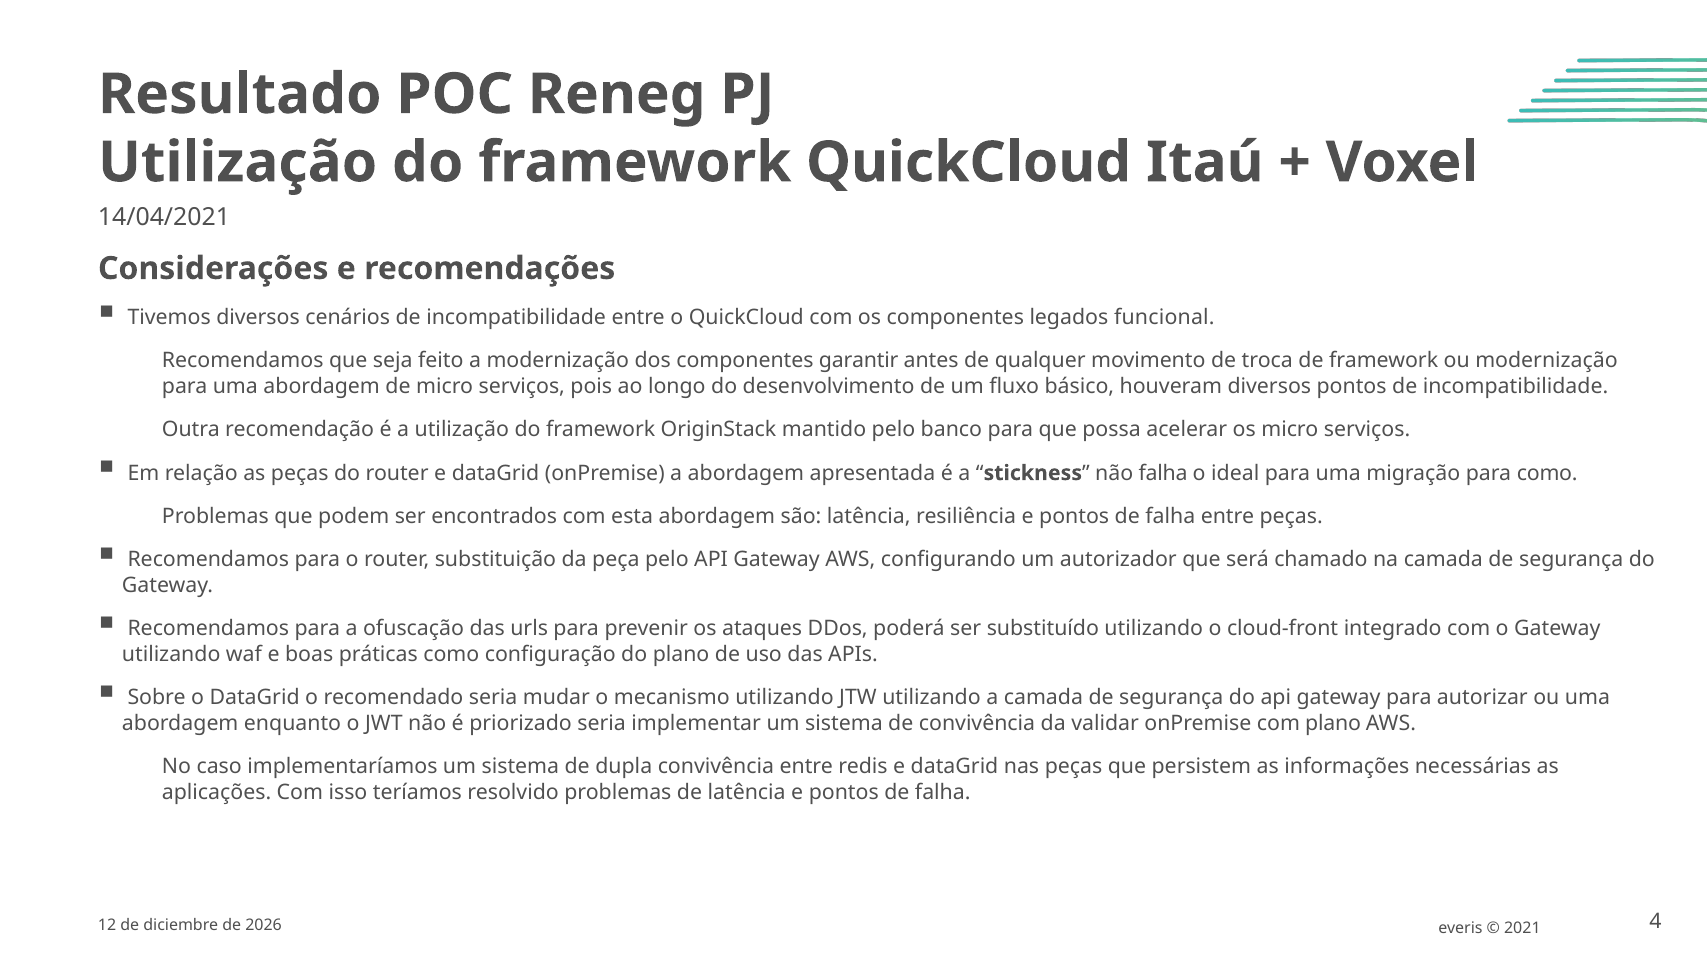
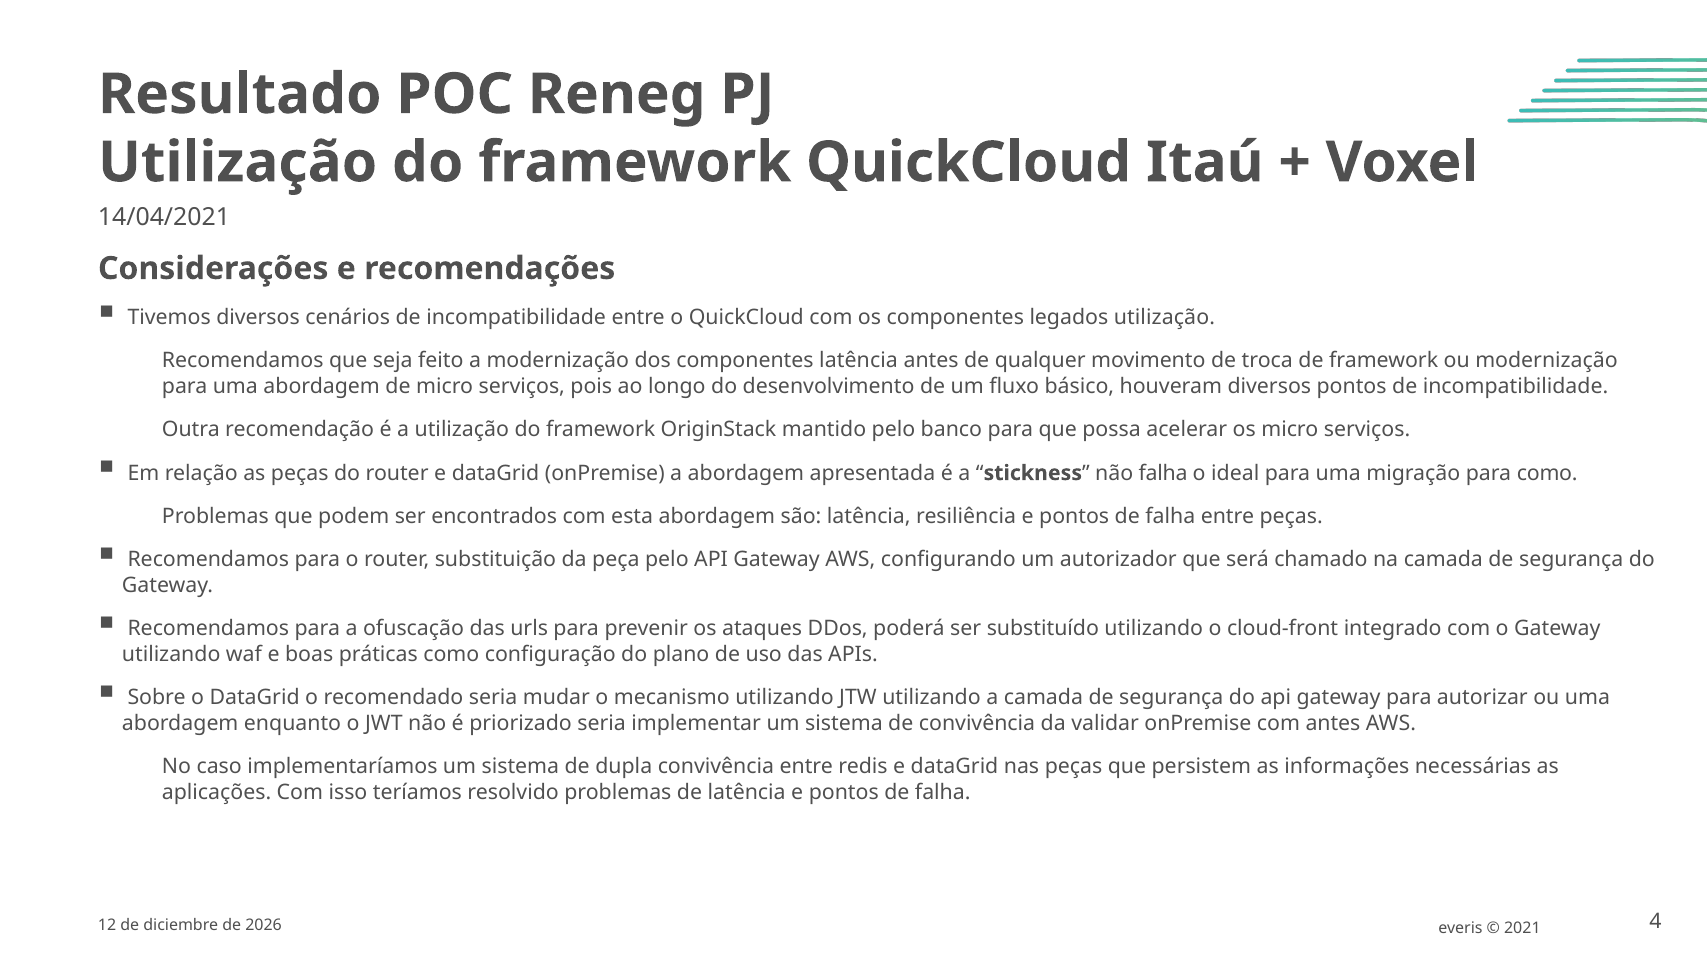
legados funcional: funcional -> utilização
componentes garantir: garantir -> latência
com plano: plano -> antes
